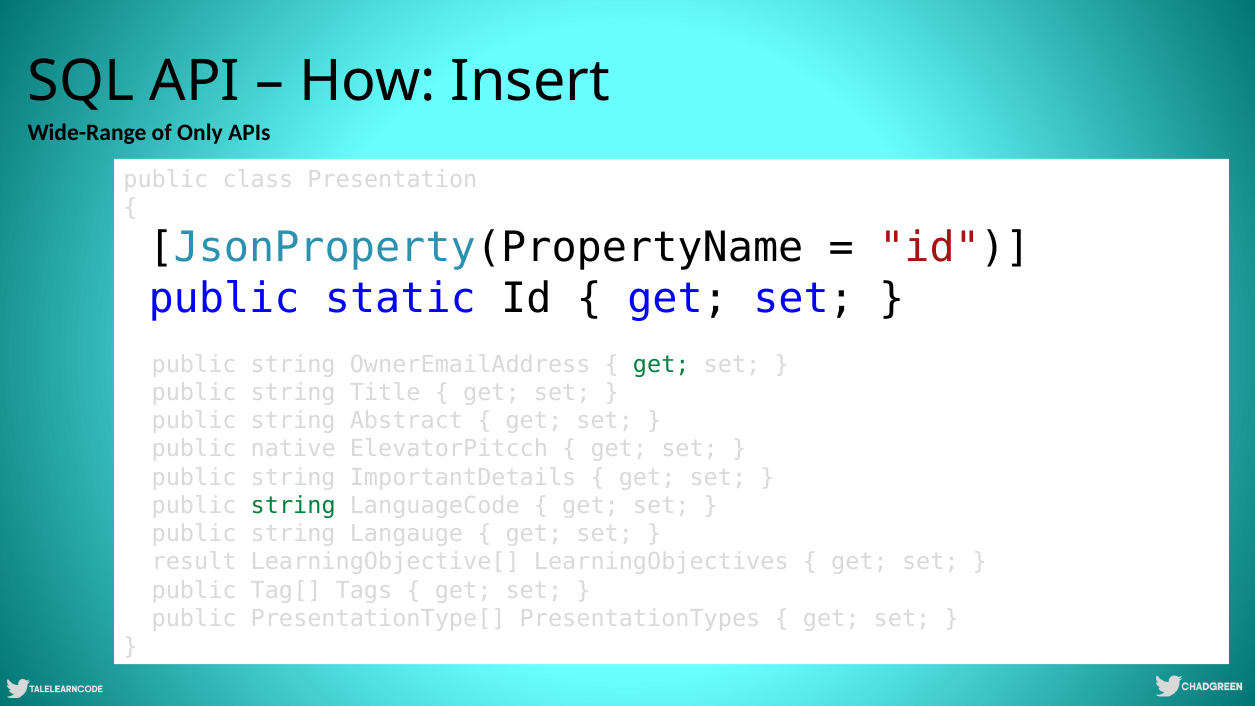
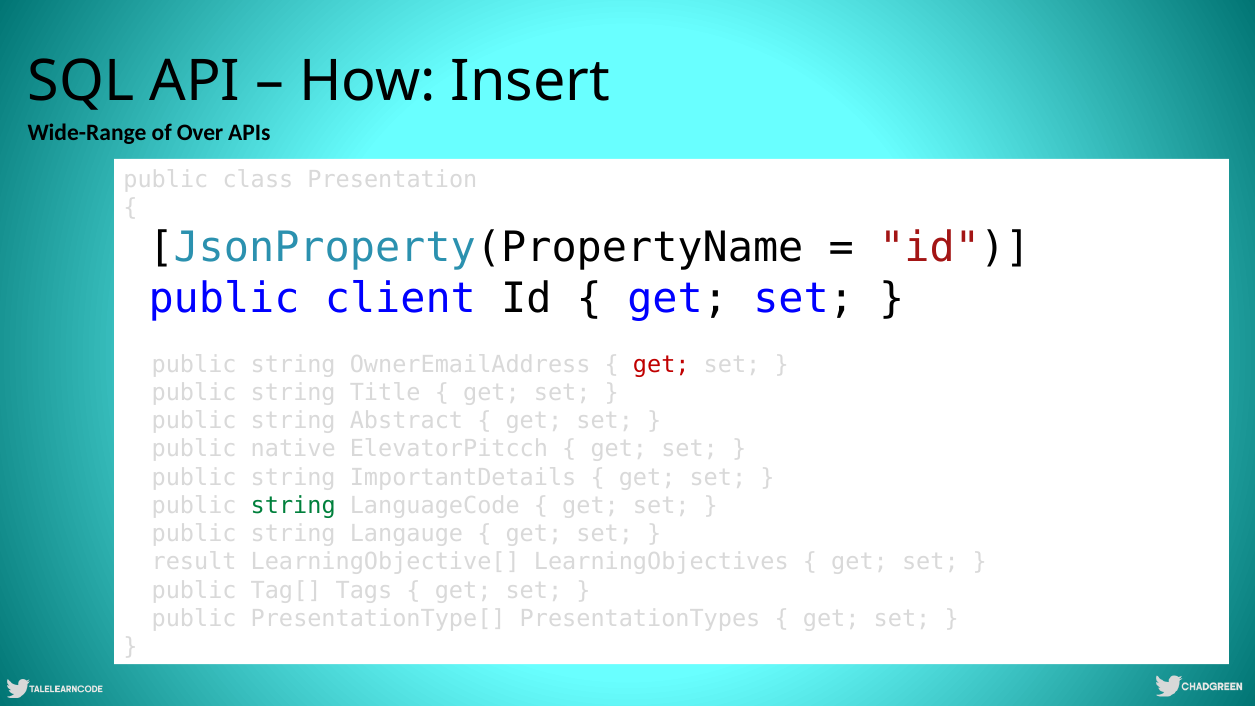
Only: Only -> Over
static: static -> client
get at (661, 364) colour: green -> red
